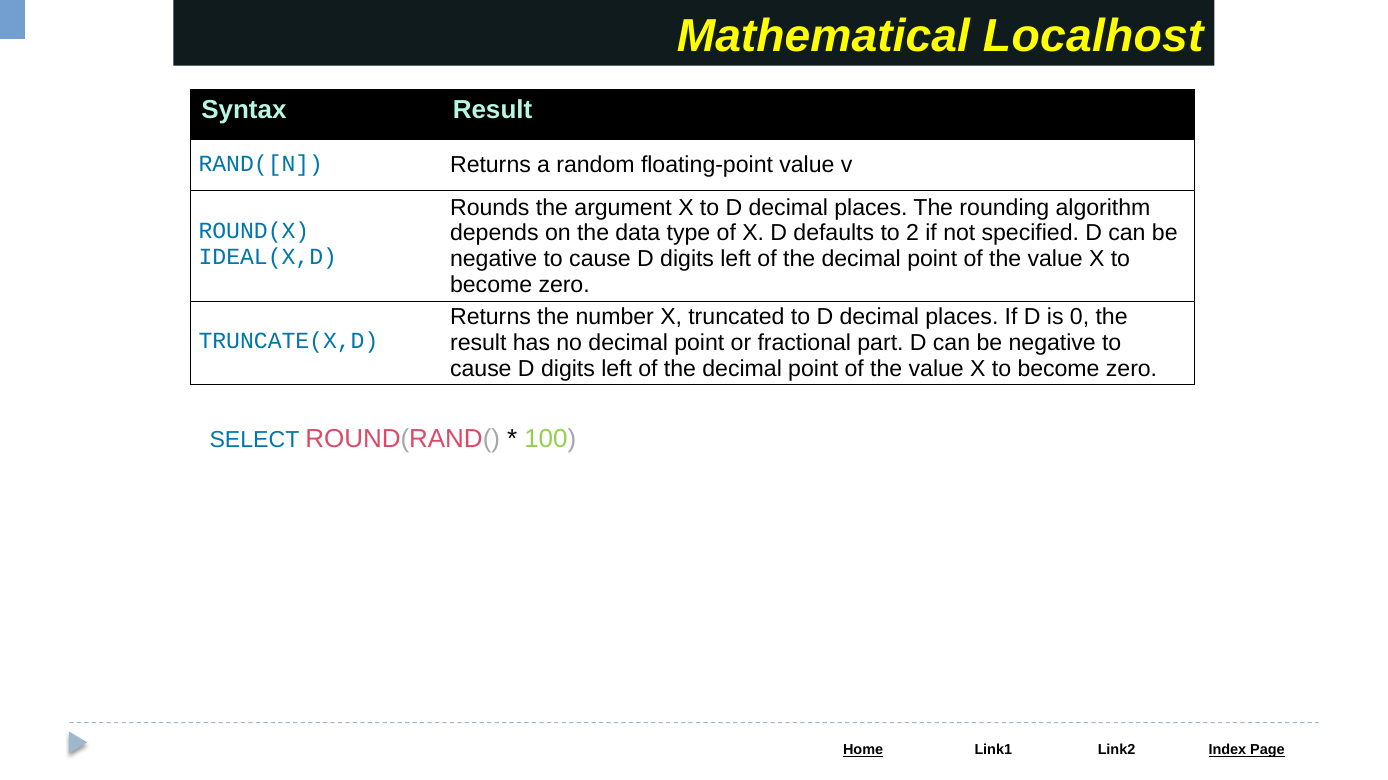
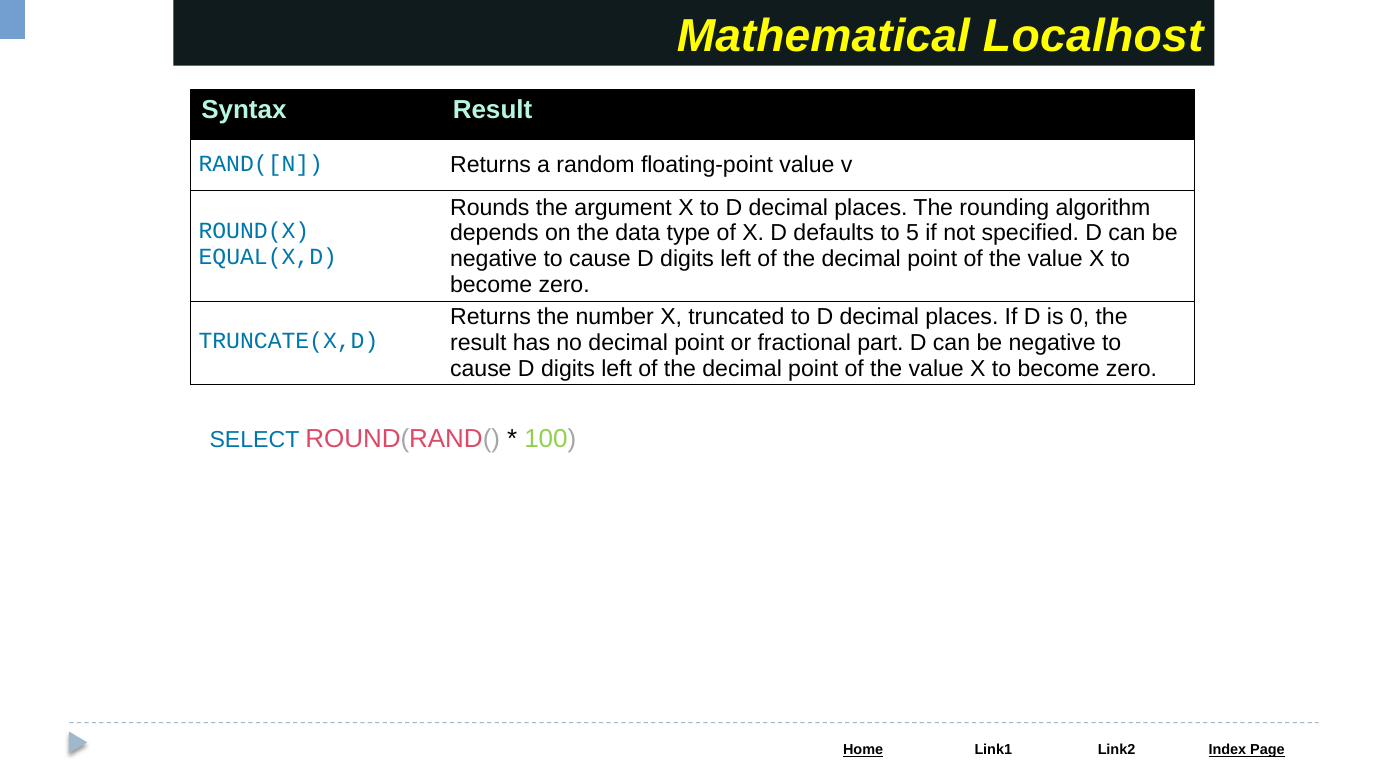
2: 2 -> 5
IDEAL(X,D: IDEAL(X,D -> EQUAL(X,D
